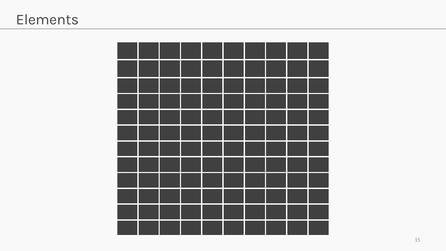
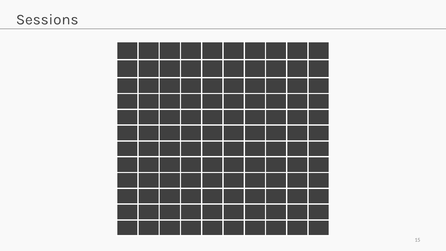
Elements: Elements -> Sessions
